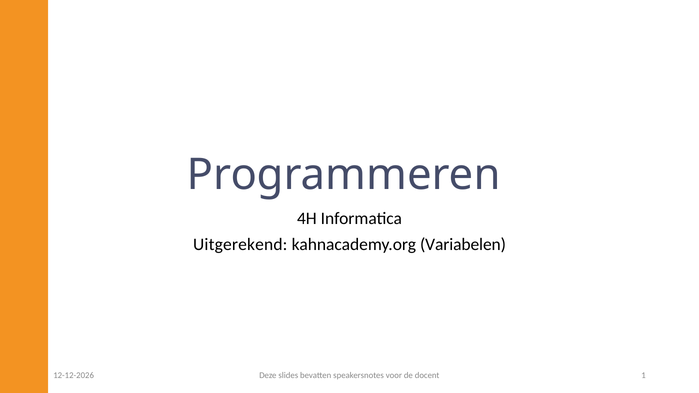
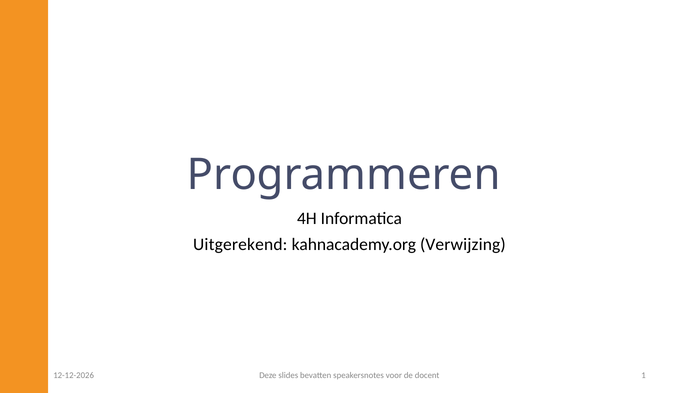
Variabelen: Variabelen -> Verwijzing
